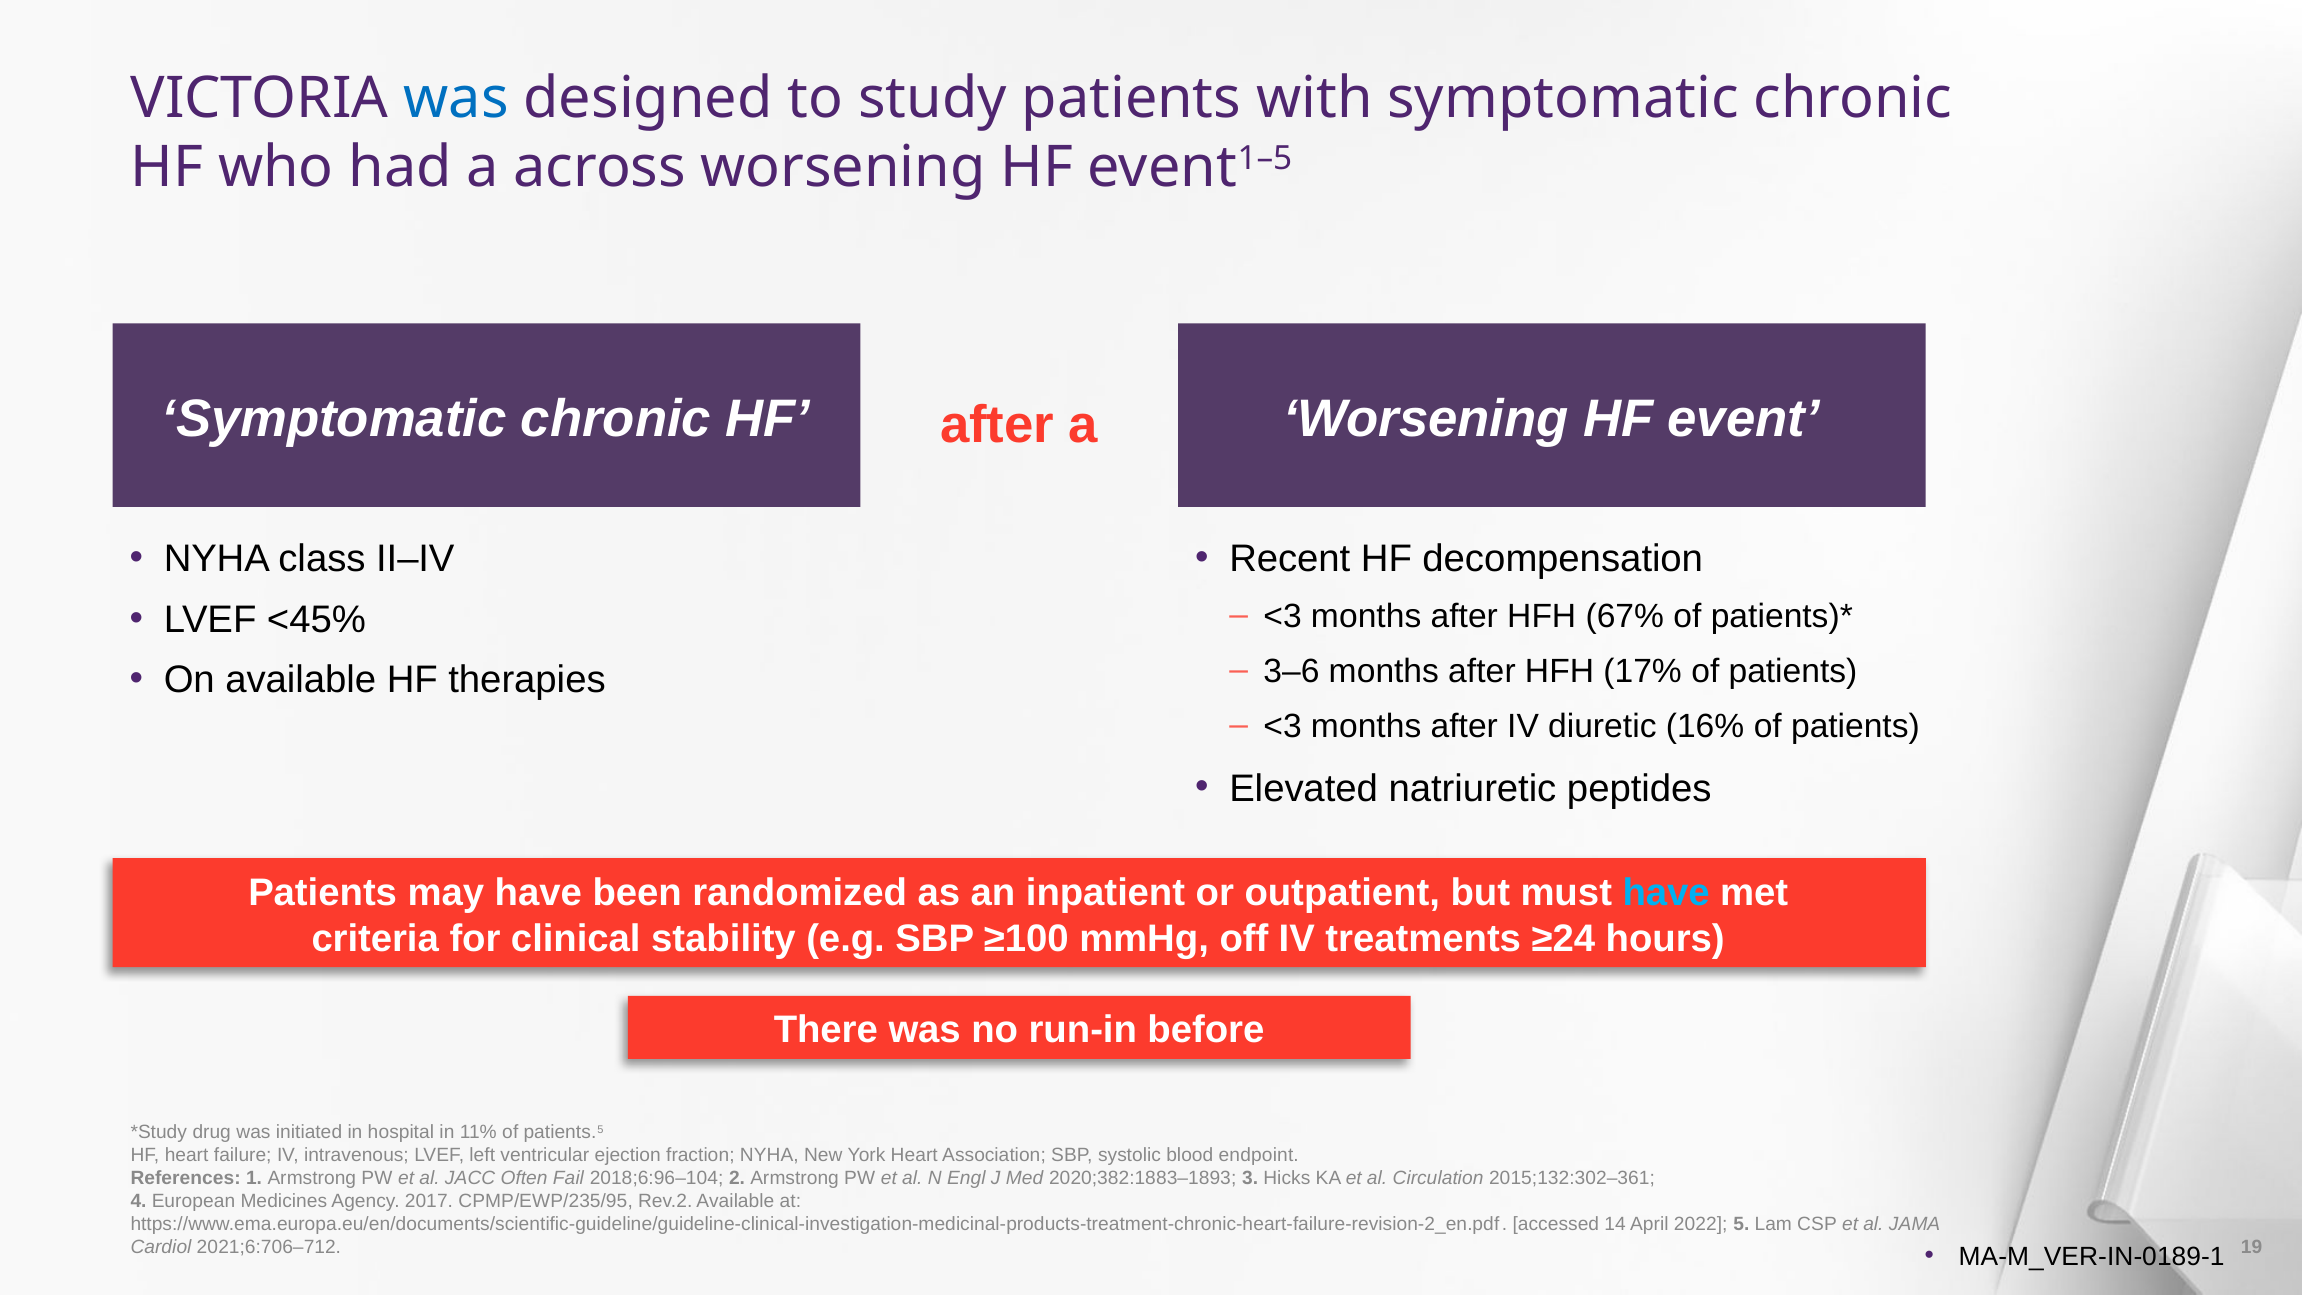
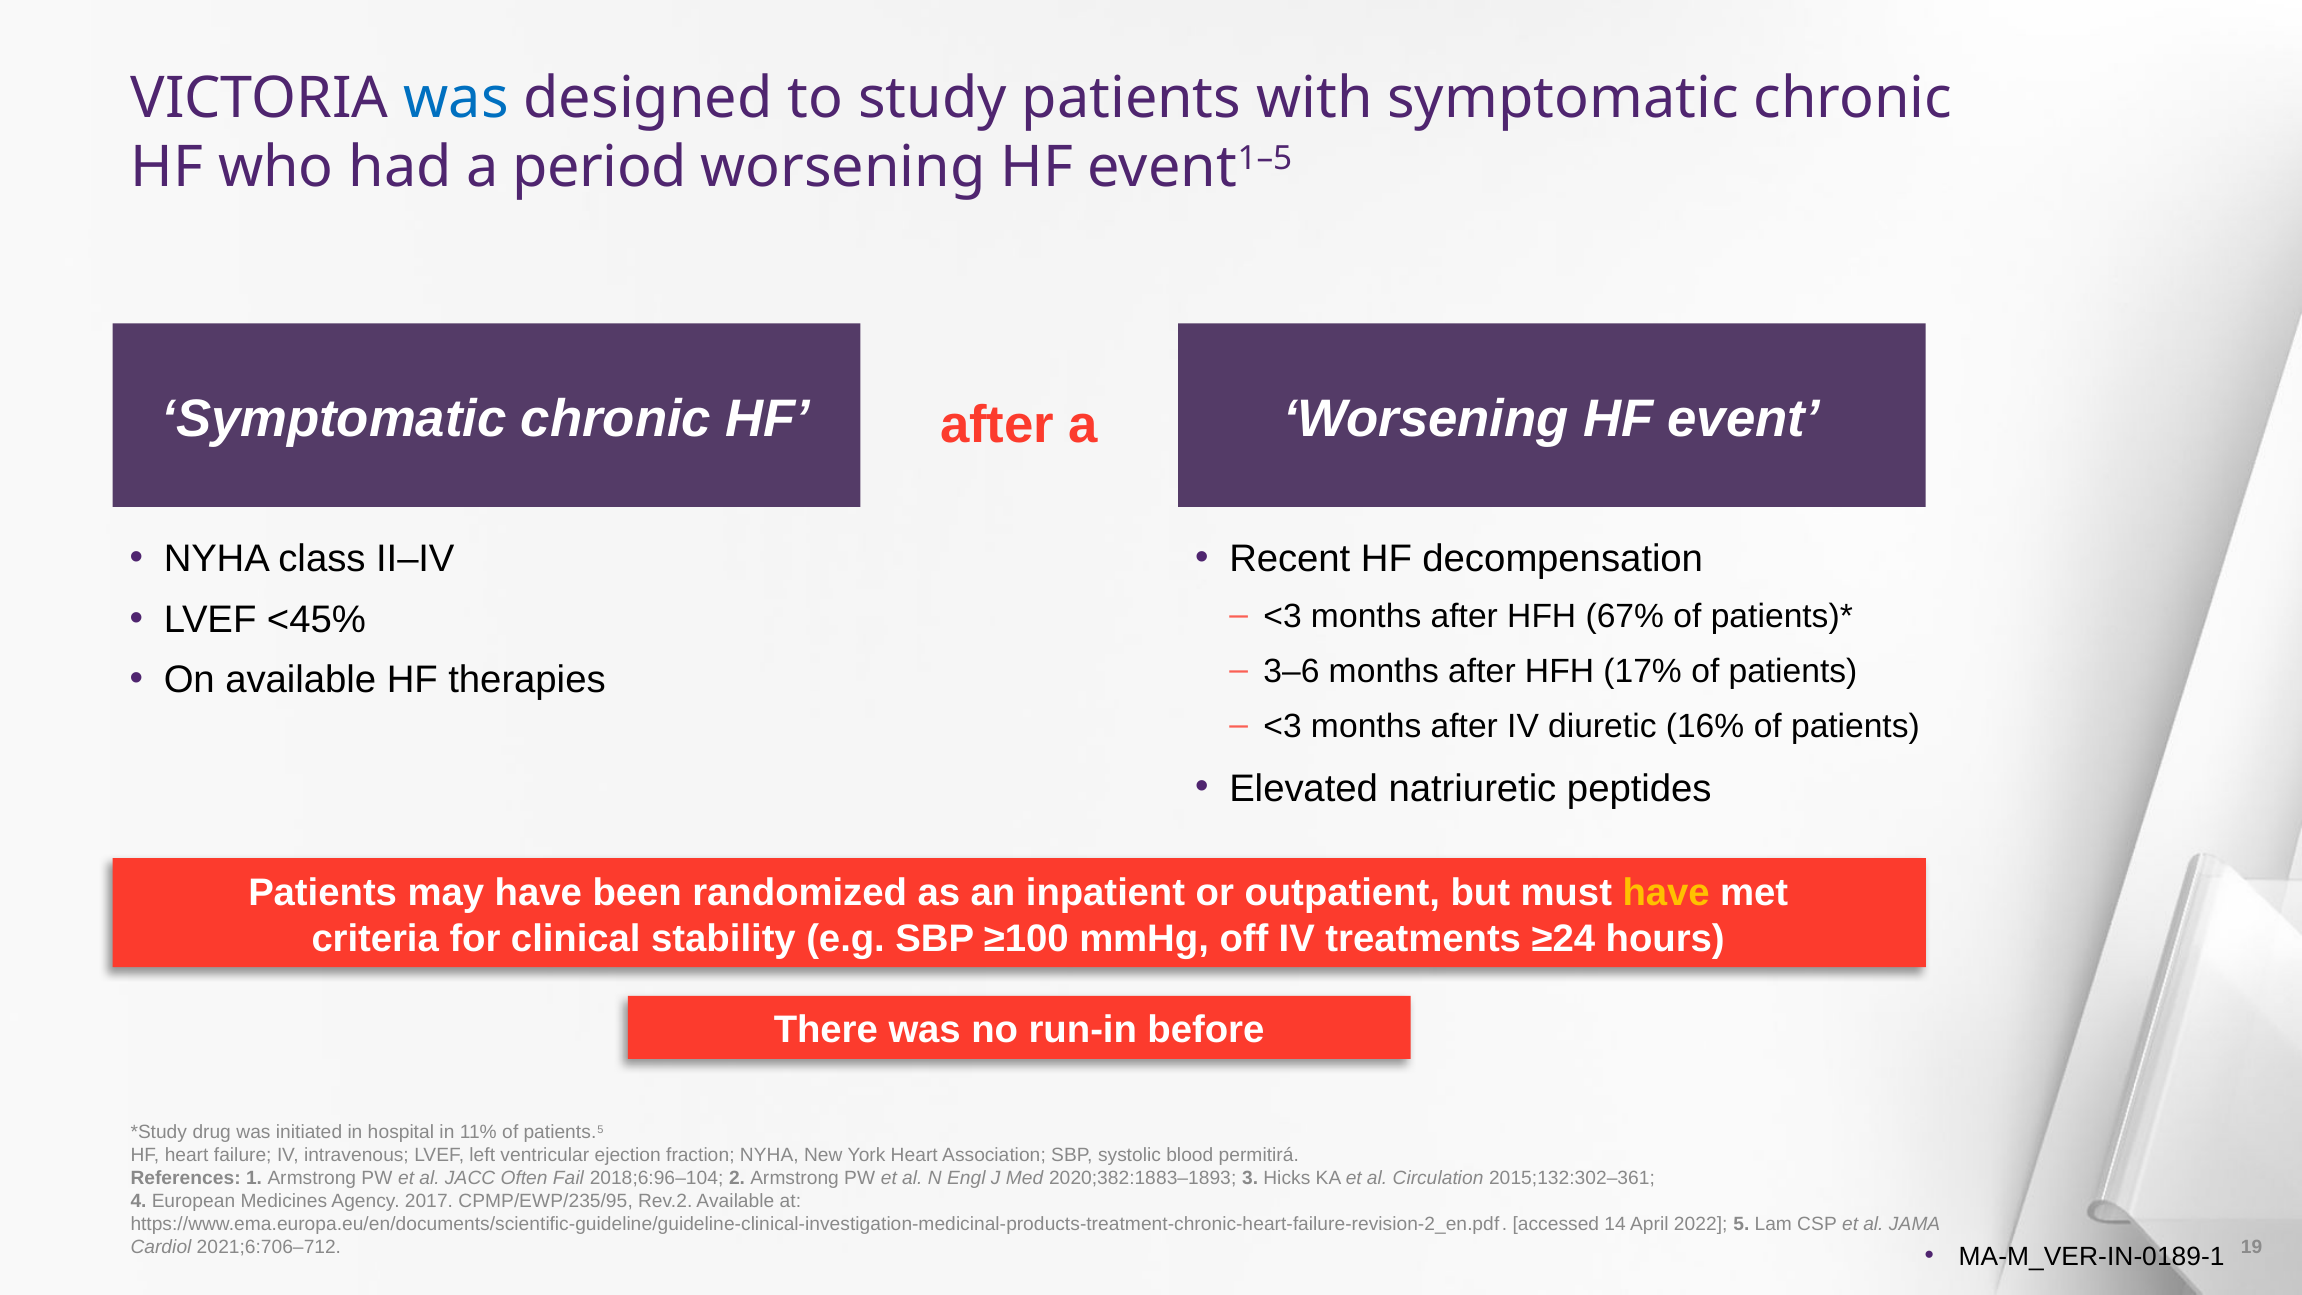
across: across -> period
have at (1666, 892) colour: light blue -> yellow
endpoint: endpoint -> permitirá
